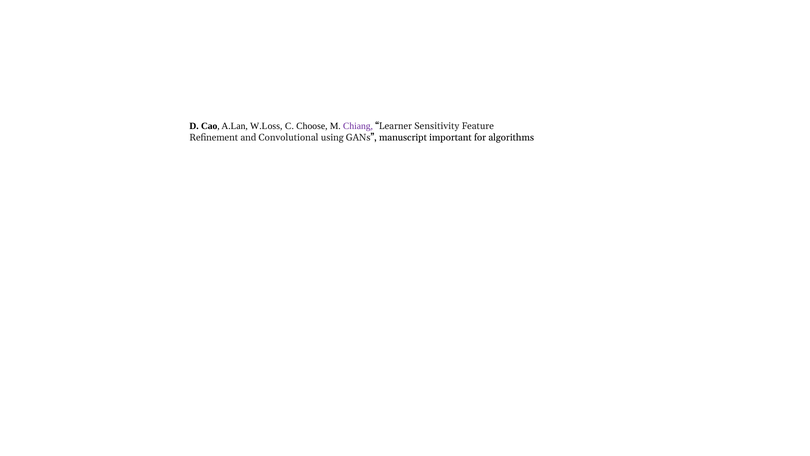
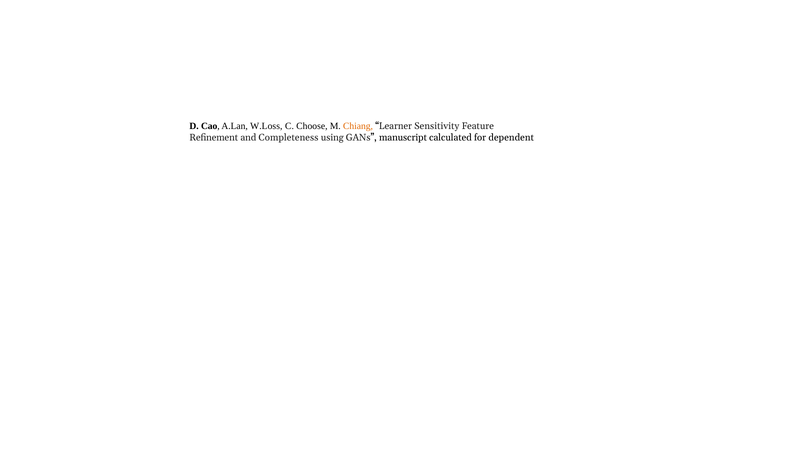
Chiang colour: purple -> orange
Convolutional: Convolutional -> Completeness
important: important -> calculated
algorithms: algorithms -> dependent
